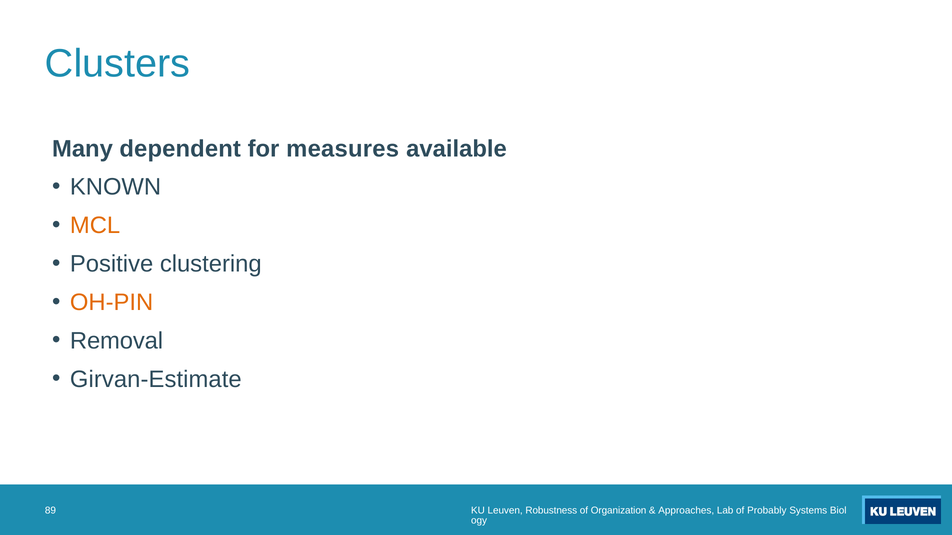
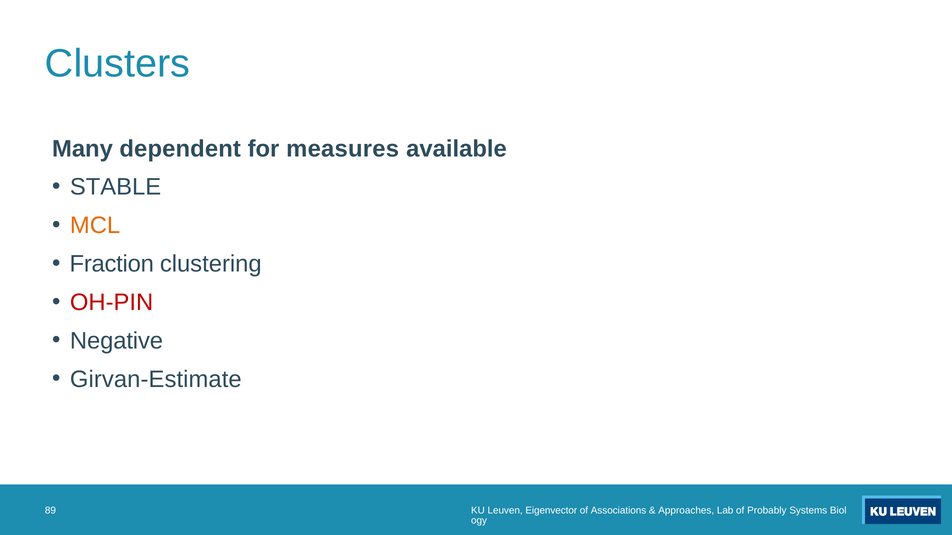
KNOWN: KNOWN -> STABLE
Positive: Positive -> Fraction
OH-PIN colour: orange -> red
Removal: Removal -> Negative
Robustness: Robustness -> Eigenvector
Organization: Organization -> Associations
